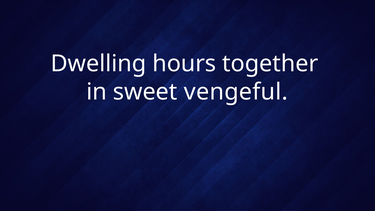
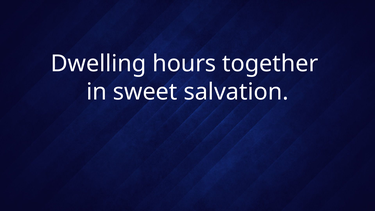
vengeful: vengeful -> salvation
